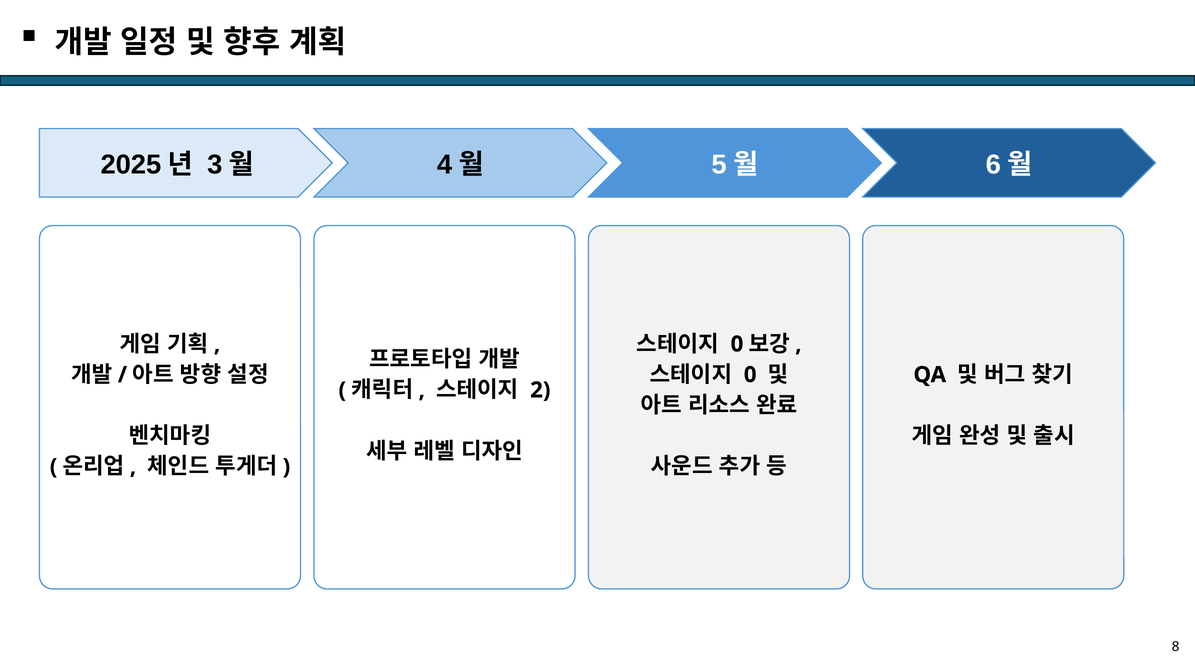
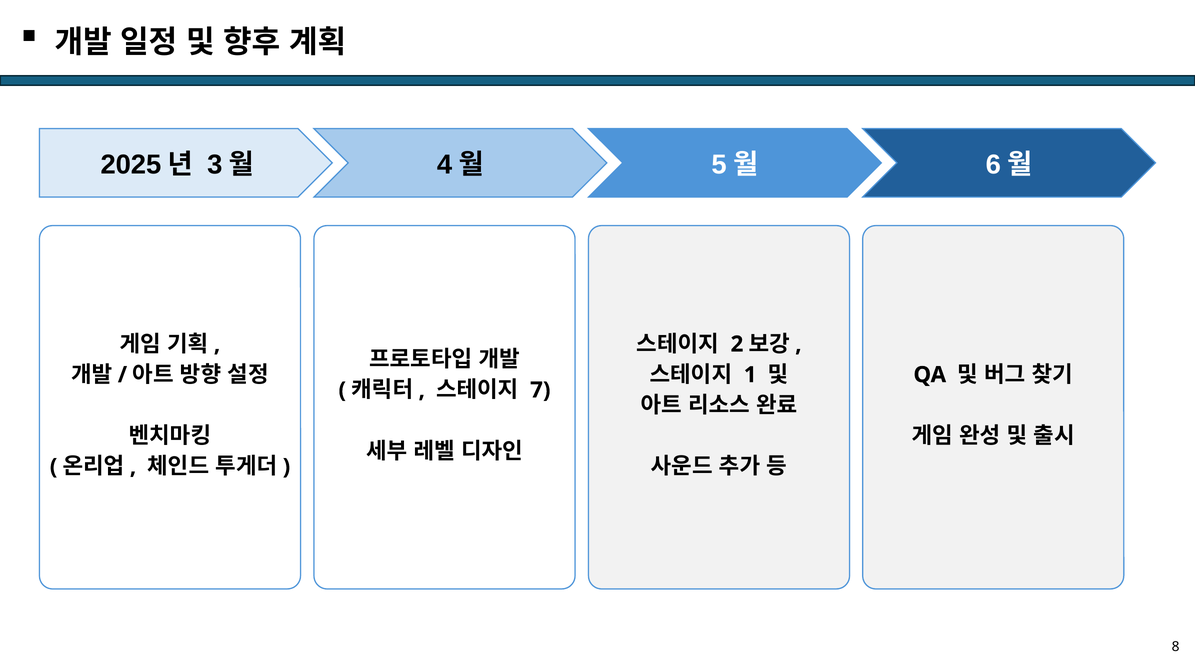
0 at (737, 344): 0 -> 2
0 at (750, 375): 0 -> 1
2: 2 -> 7
